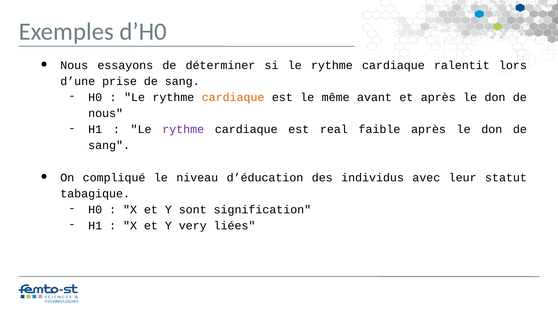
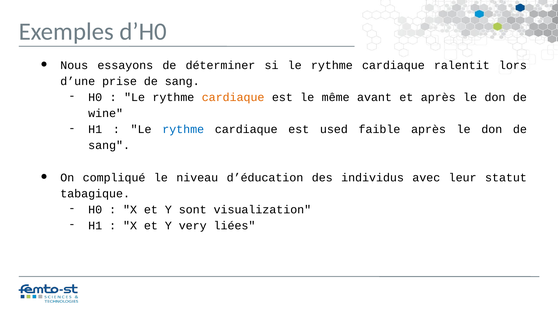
nous at (106, 113): nous -> wine
rythme at (183, 129) colour: purple -> blue
real: real -> used
signification: signification -> visualization
